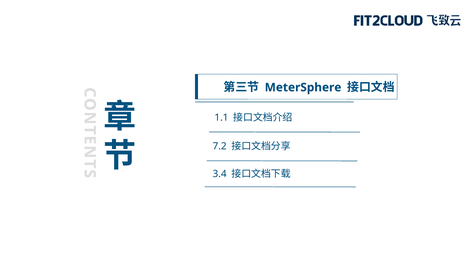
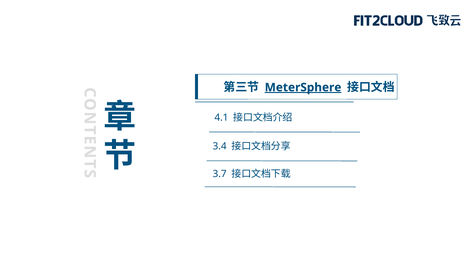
MeterSphere underline: none -> present
1.1: 1.1 -> 4.1
7.2: 7.2 -> 3.4
3.4: 3.4 -> 3.7
